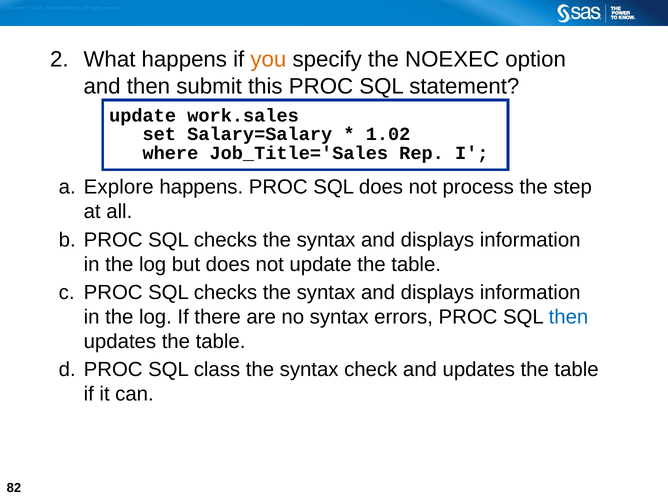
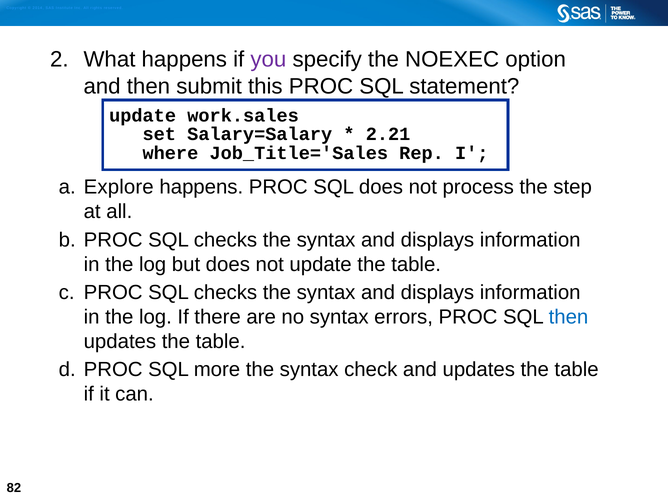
you colour: orange -> purple
1.02: 1.02 -> 2.21
class: class -> more
